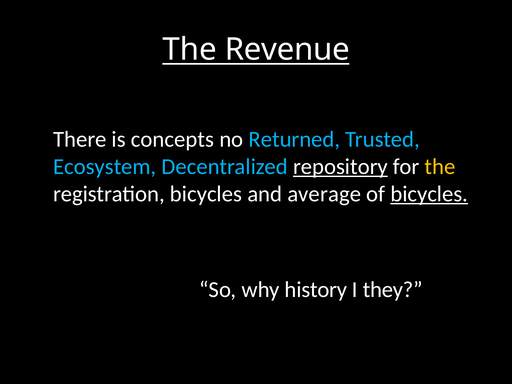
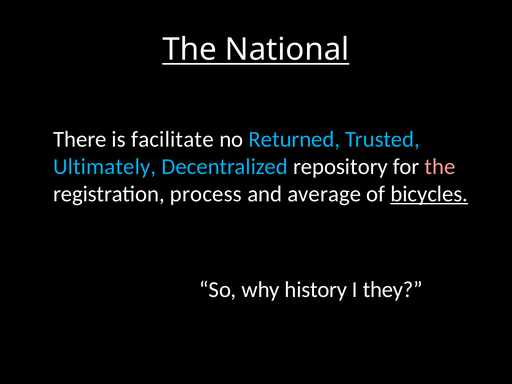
Revenue: Revenue -> National
concepts: concepts -> facilitate
Ecosystem: Ecosystem -> Ultimately
repository underline: present -> none
the at (440, 167) colour: yellow -> pink
registration bicycles: bicycles -> process
